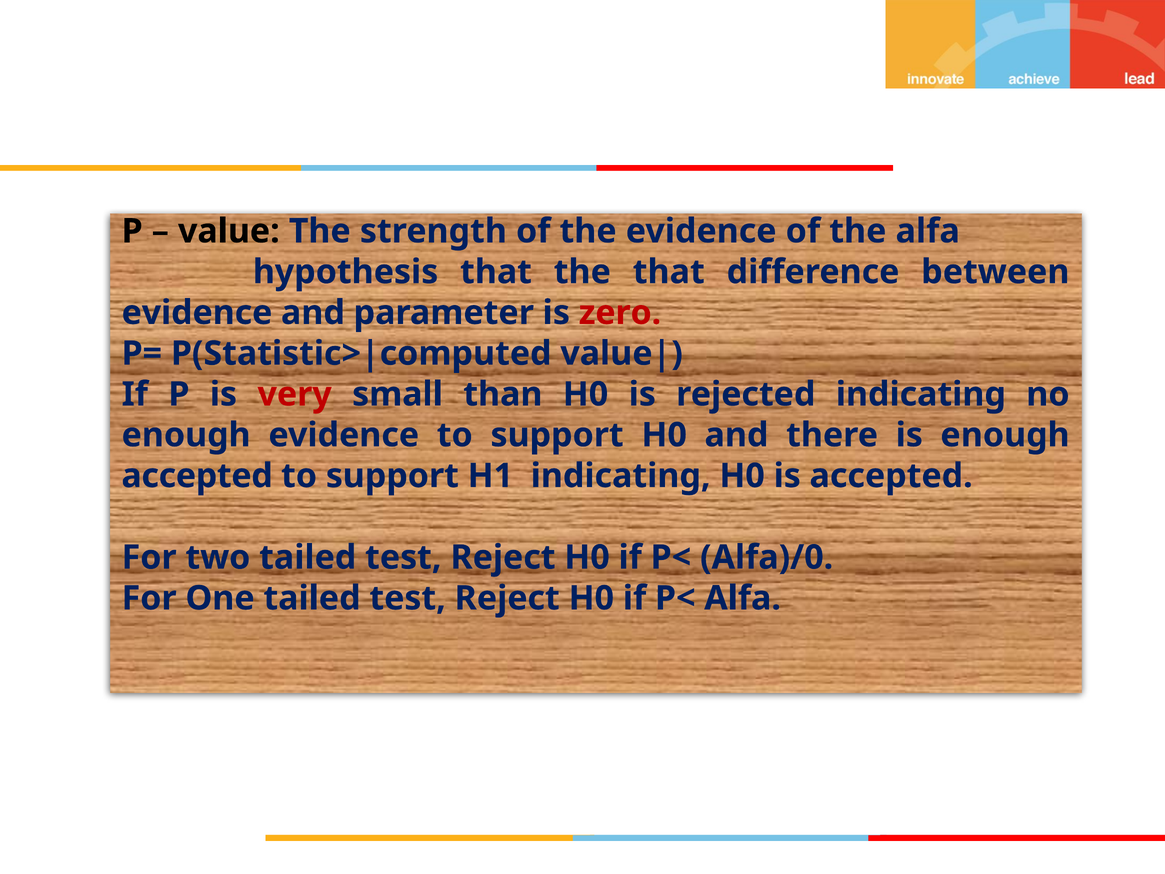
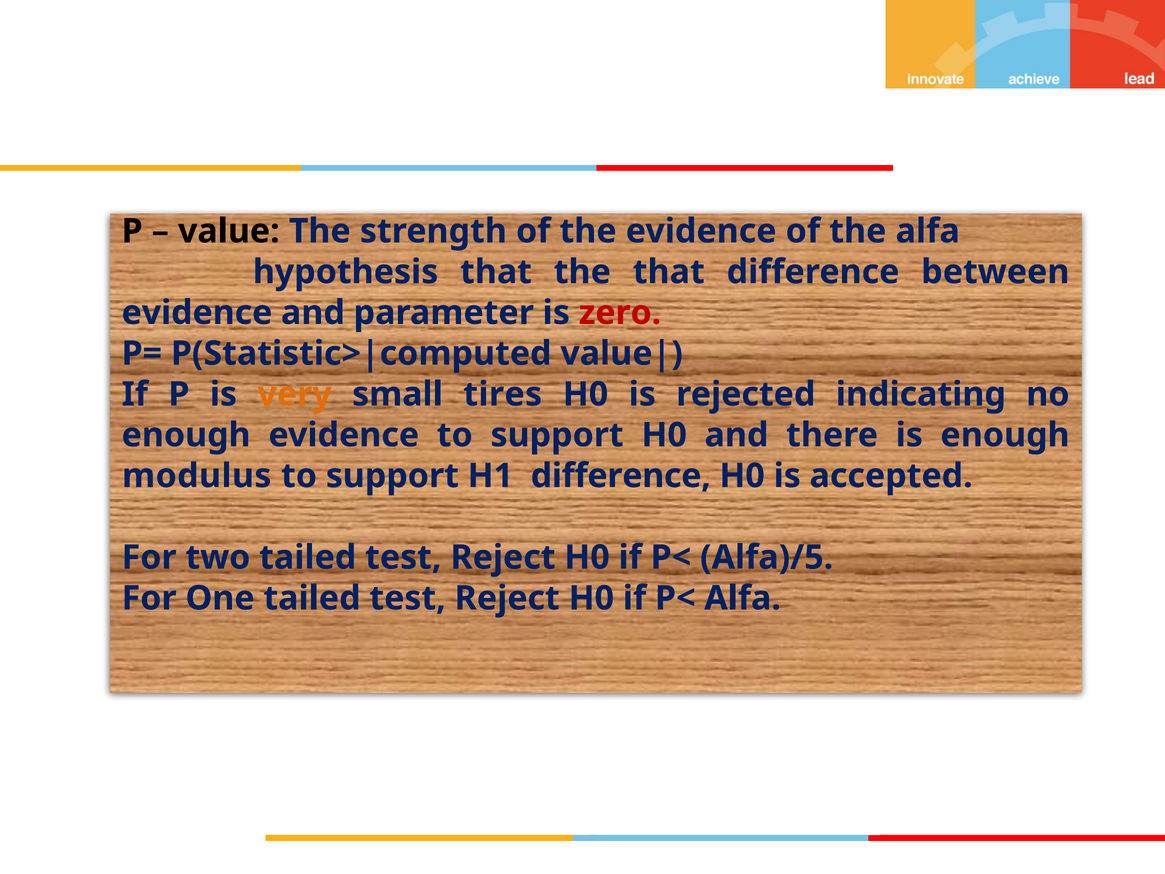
very colour: red -> orange
than: than -> tires
accepted at (197, 476): accepted -> modulus
H1 indicating: indicating -> difference
Alfa)/0: Alfa)/0 -> Alfa)/5
